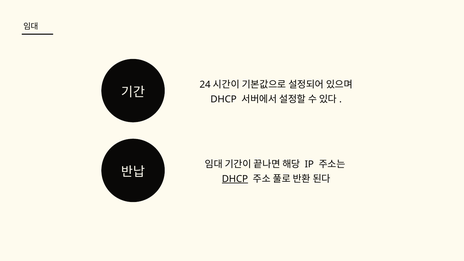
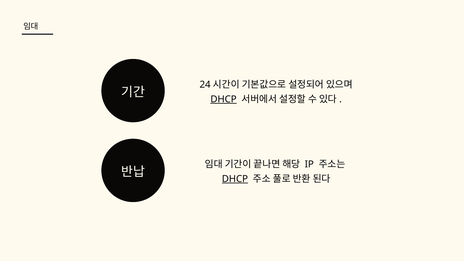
DHCP at (224, 99) underline: none -> present
